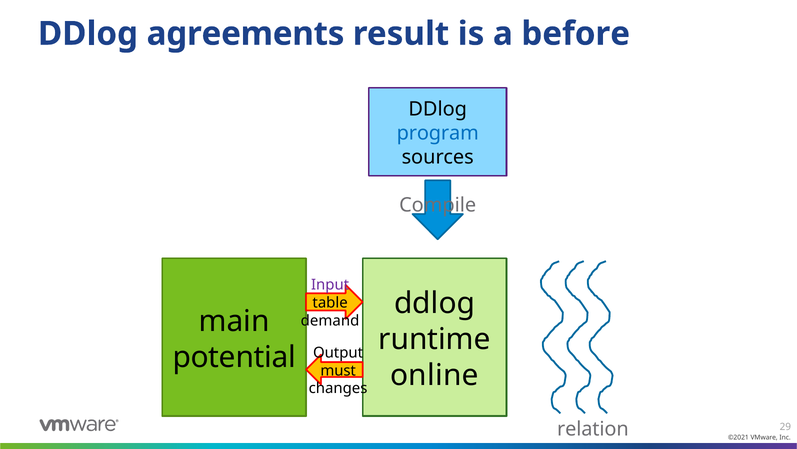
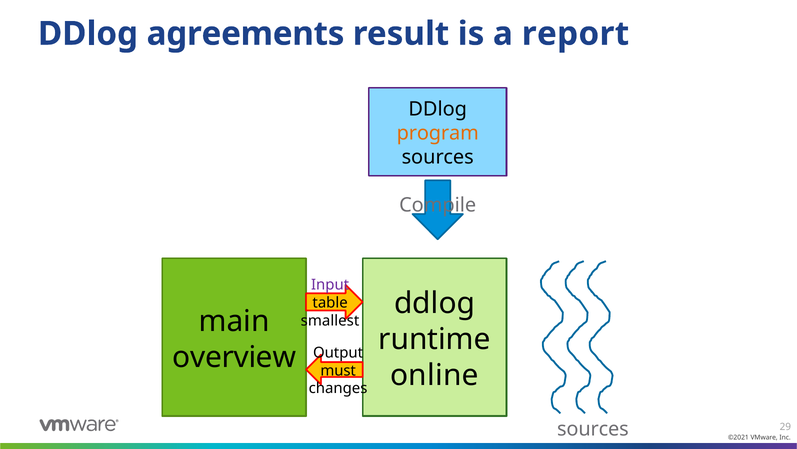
before: before -> report
program colour: blue -> orange
demand: demand -> smallest
potential: potential -> overview
relation at (593, 429): relation -> sources
